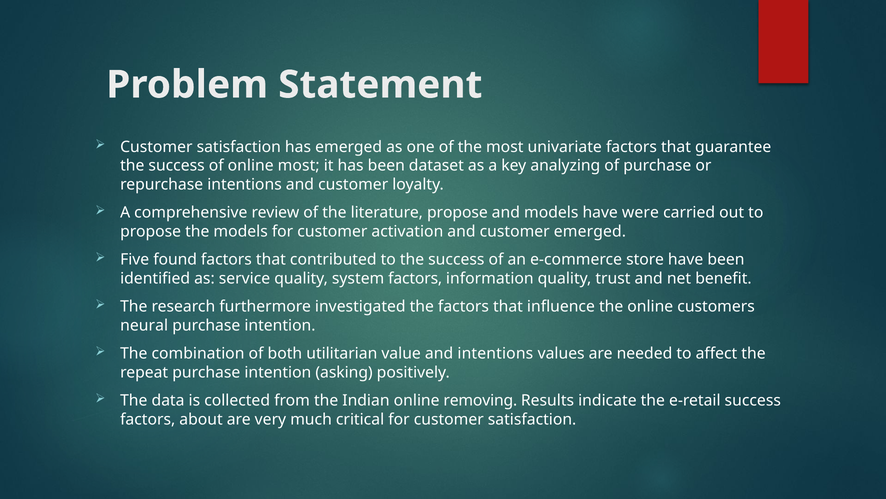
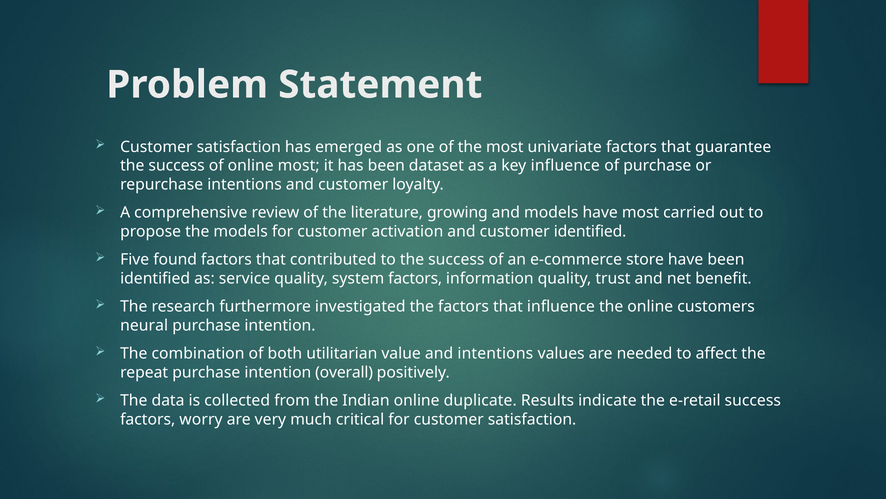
key analyzing: analyzing -> influence
literature propose: propose -> growing
have were: were -> most
customer emerged: emerged -> identified
asking: asking -> overall
removing: removing -> duplicate
about: about -> worry
